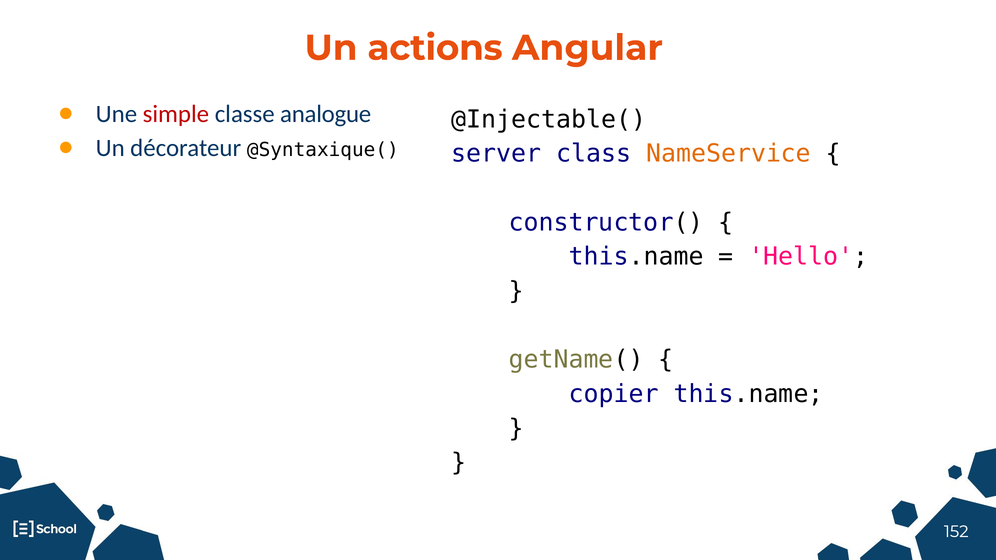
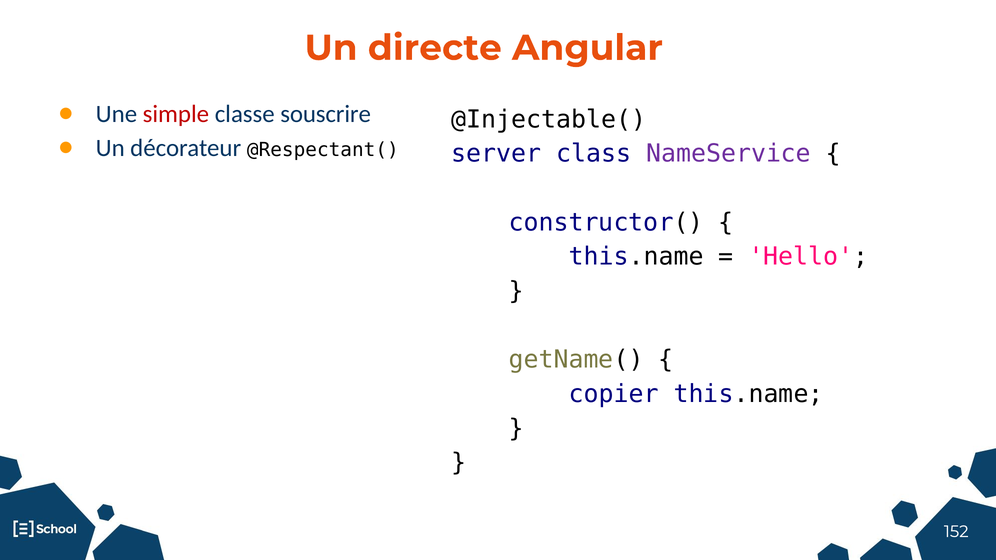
actions: actions -> directe
analogue: analogue -> souscrire
@Syntaxique(: @Syntaxique( -> @Respectant(
NameService colour: orange -> purple
